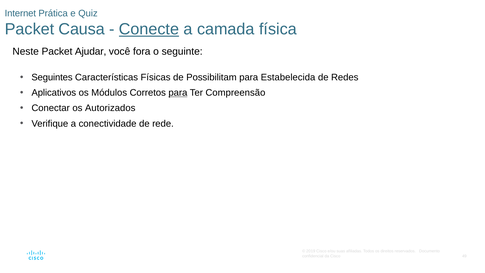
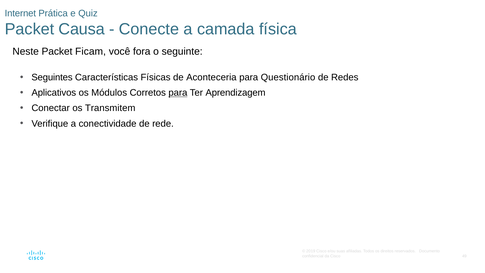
Conecte underline: present -> none
Ajudar: Ajudar -> Ficam
Possibilitam: Possibilitam -> Aconteceria
Estabelecida: Estabelecida -> Questionário
Compreensão: Compreensão -> Aprendizagem
Autorizados: Autorizados -> Transmitem
